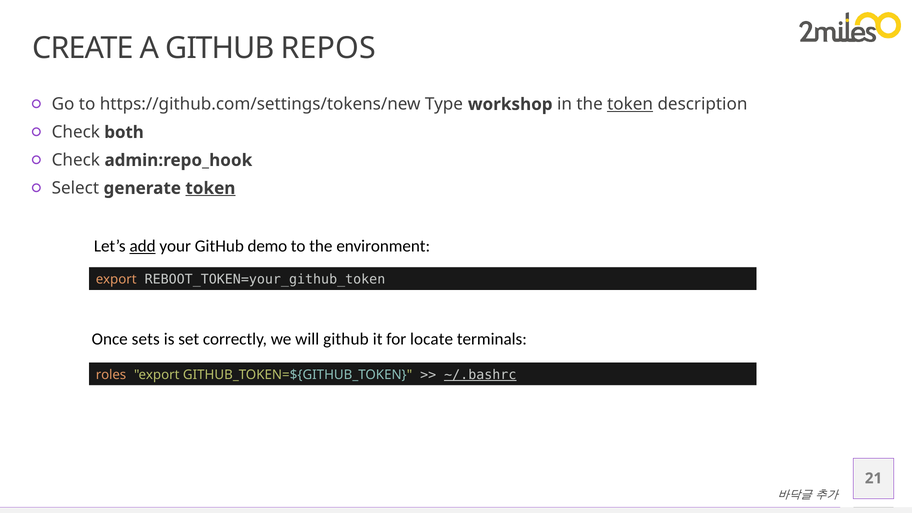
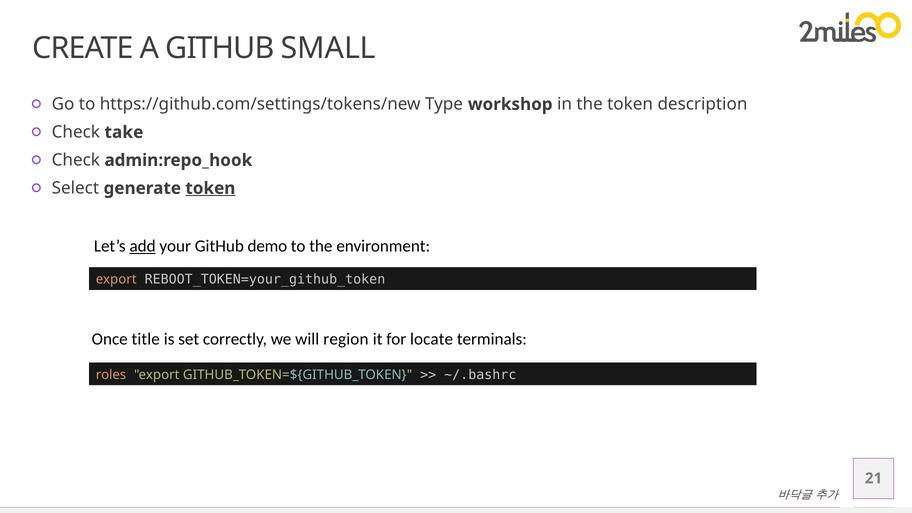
REPOS: REPOS -> SMALL
token at (630, 104) underline: present -> none
both: both -> take
sets: sets -> title
will github: github -> region
~/.bashrc underline: present -> none
